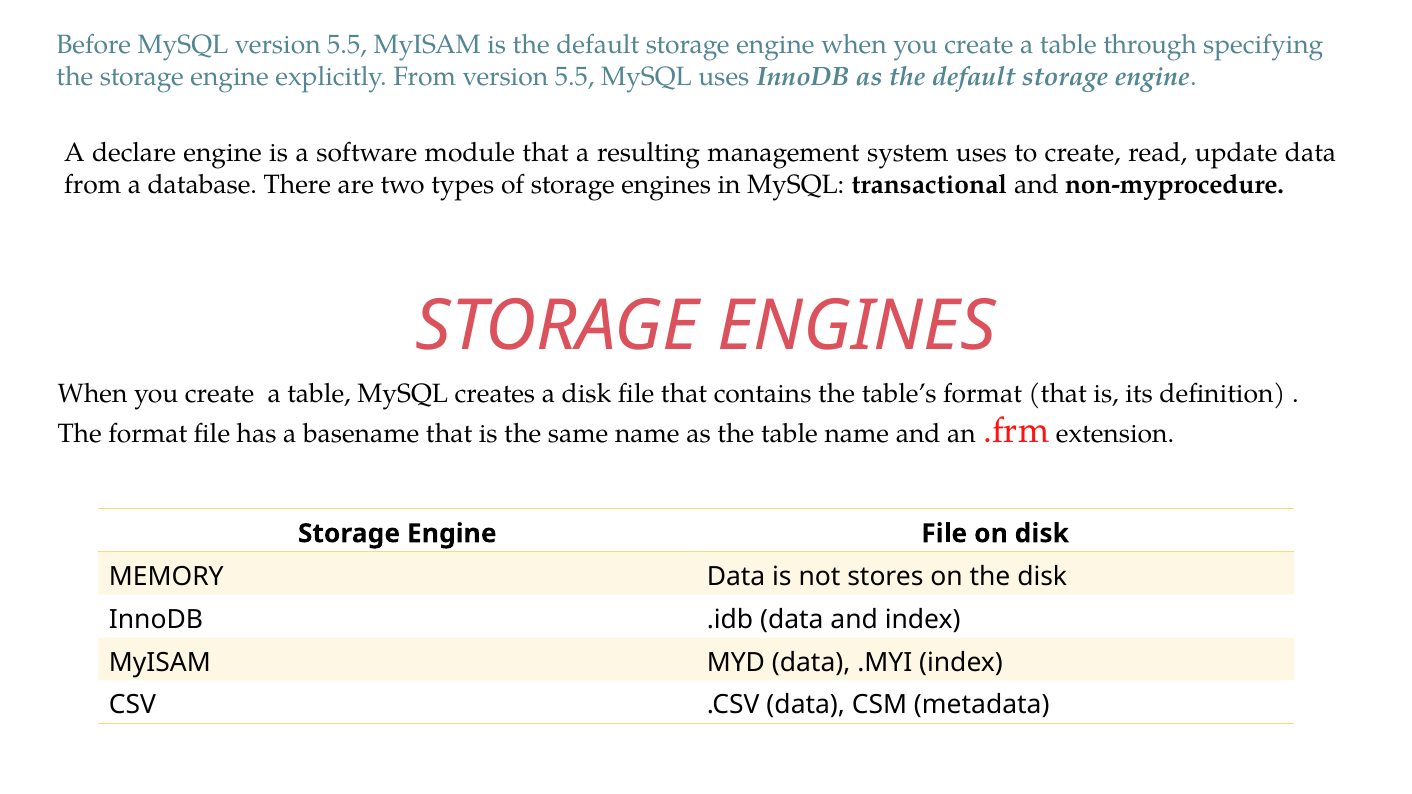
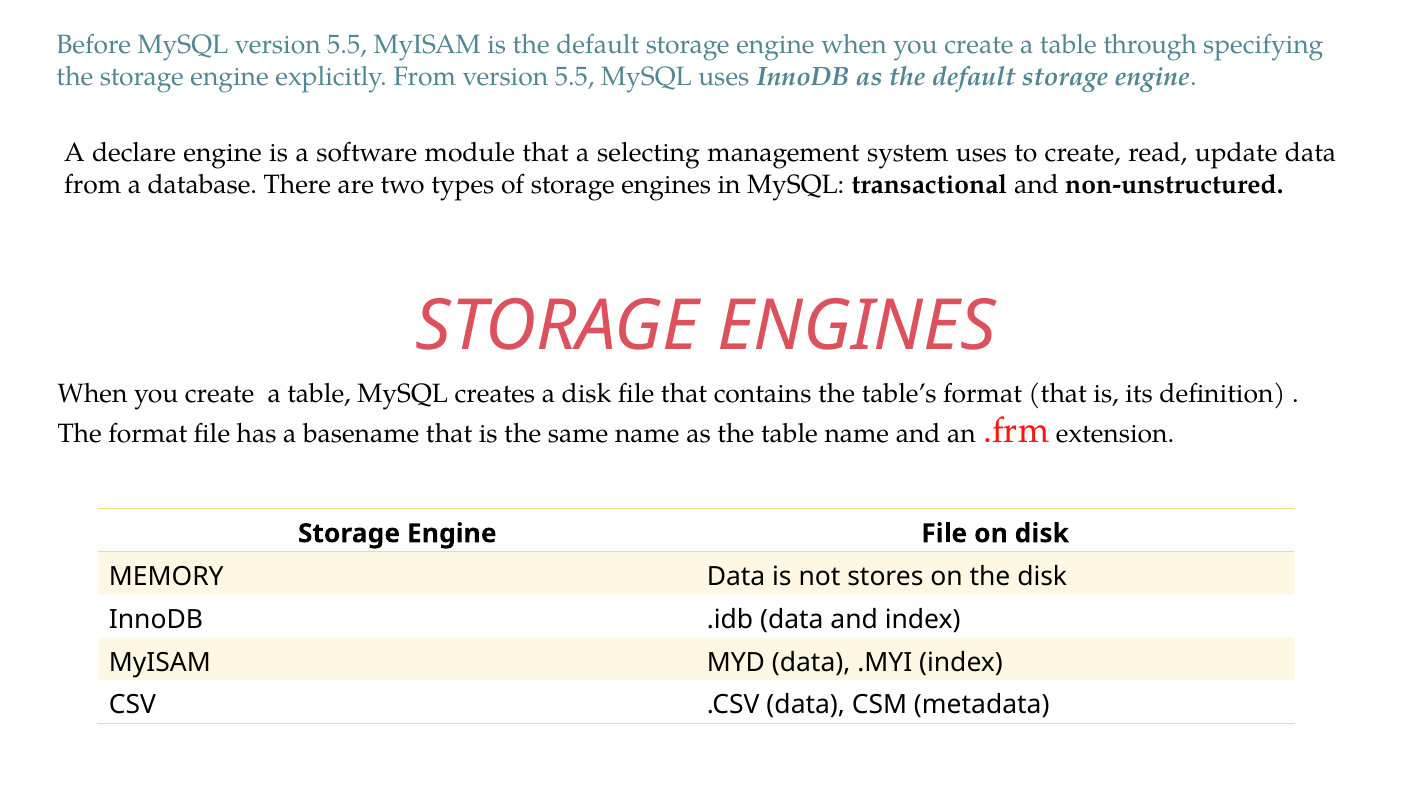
resulting: resulting -> selecting
non-myprocedure: non-myprocedure -> non-unstructured
